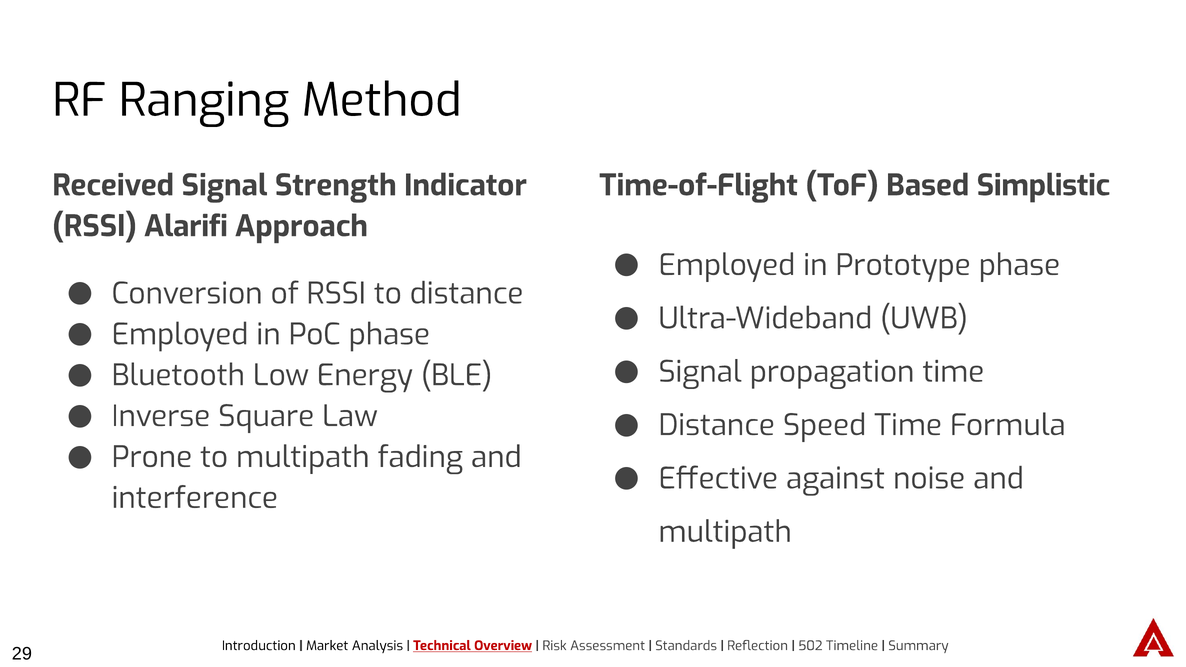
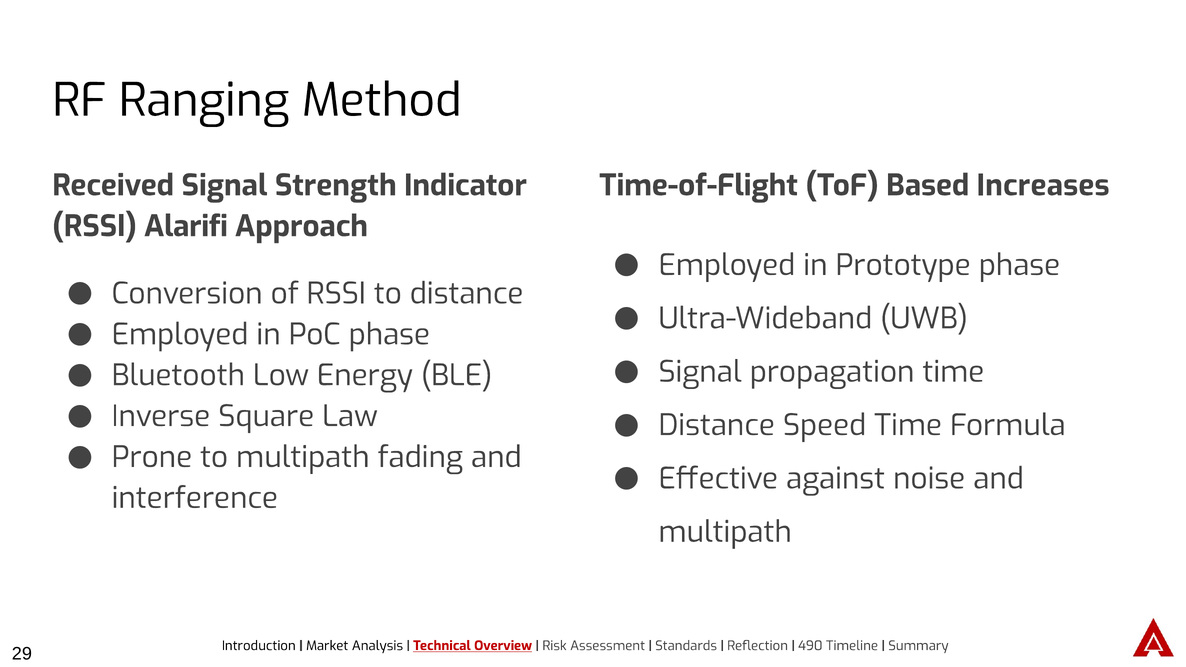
Simplistic: Simplistic -> Increases
502: 502 -> 490
